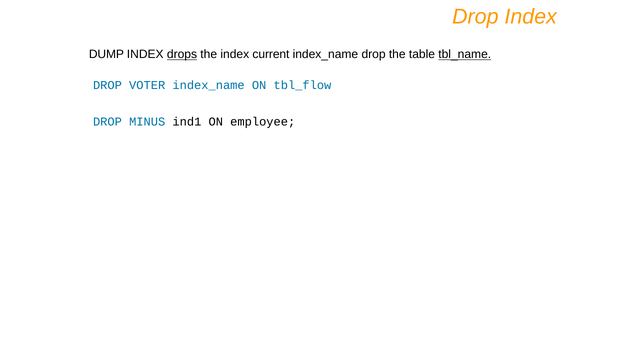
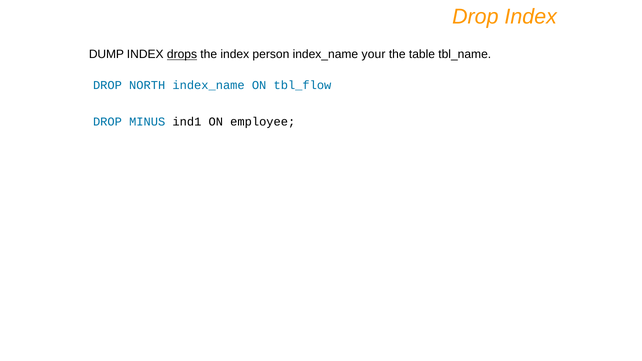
current: current -> person
index_name drop: drop -> your
tbl_name underline: present -> none
VOTER: VOTER -> NORTH
